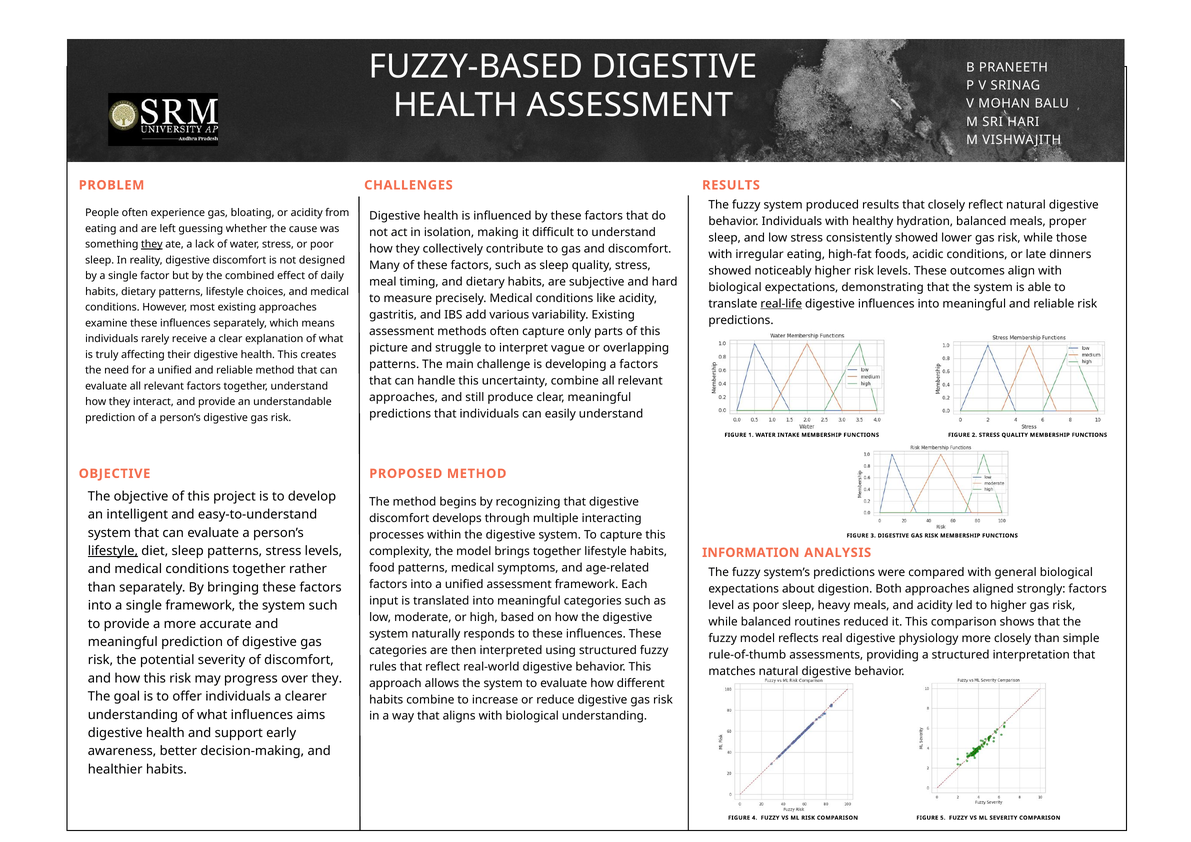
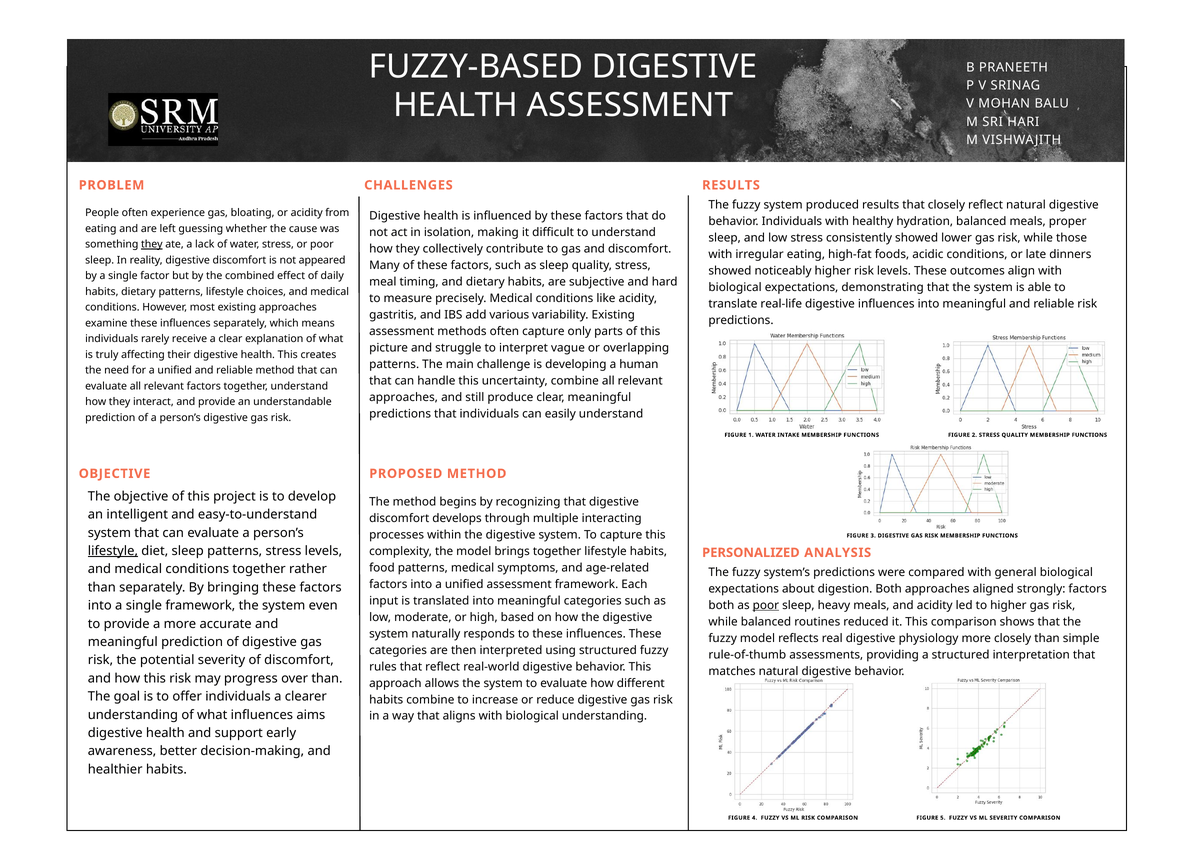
designed: designed -> appeared
real-life underline: present -> none
a factors: factors -> human
INFORMATION: INFORMATION -> PERSONALIZED
system such: such -> even
level at (721, 605): level -> both
poor at (766, 605) underline: none -> present
over they: they -> than
